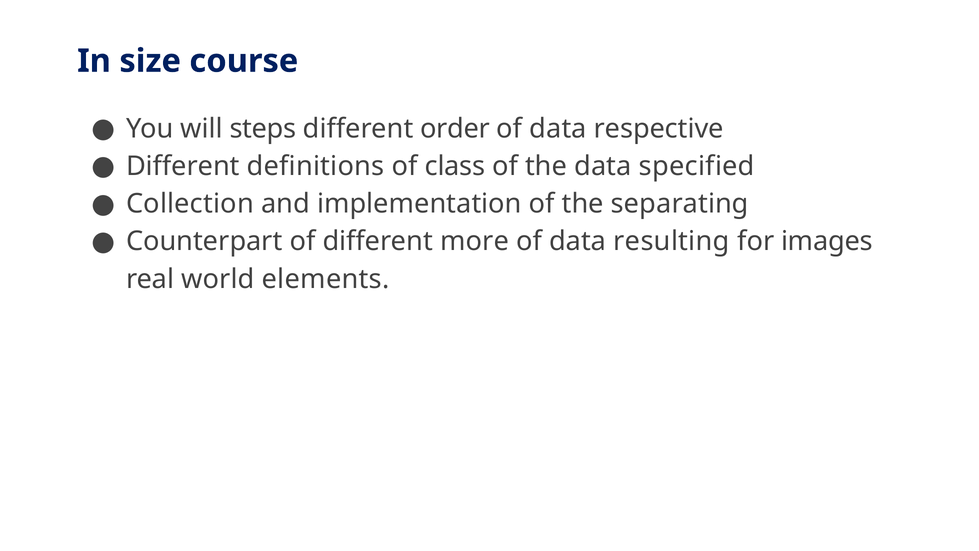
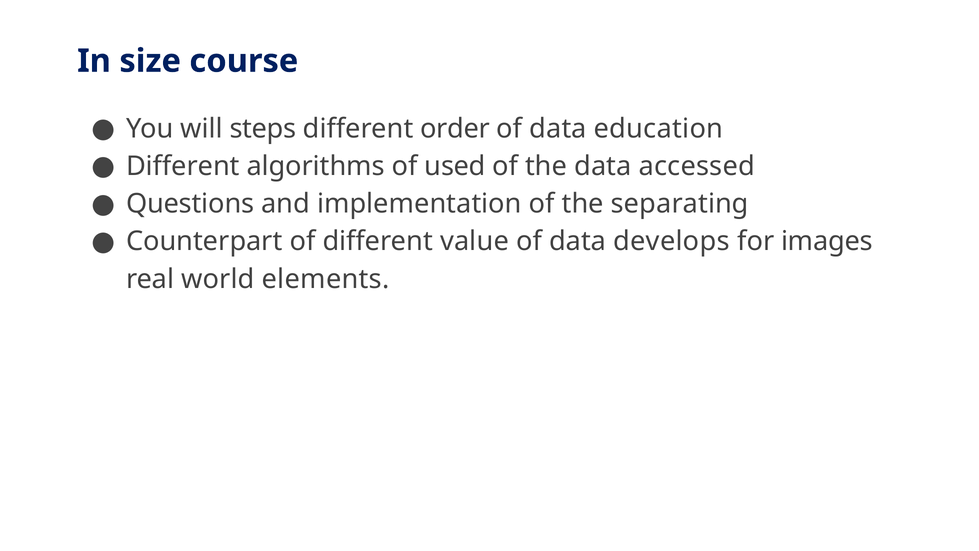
respective: respective -> education
definitions: definitions -> algorithms
class: class -> used
specified: specified -> accessed
Collection: Collection -> Questions
more: more -> value
resulting: resulting -> develops
